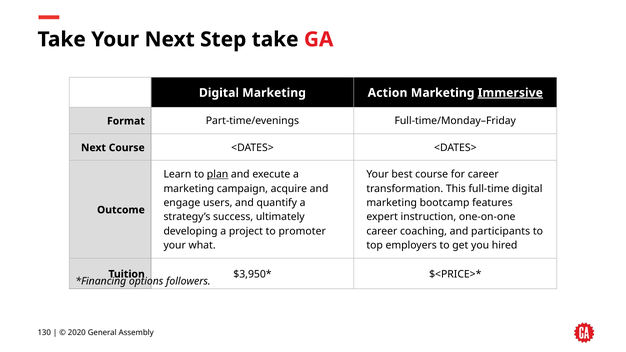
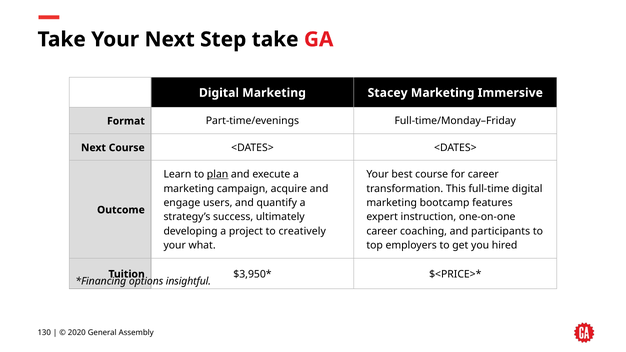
Action: Action -> Stacey
Immersive underline: present -> none
promoter: promoter -> creatively
followers: followers -> insightful
